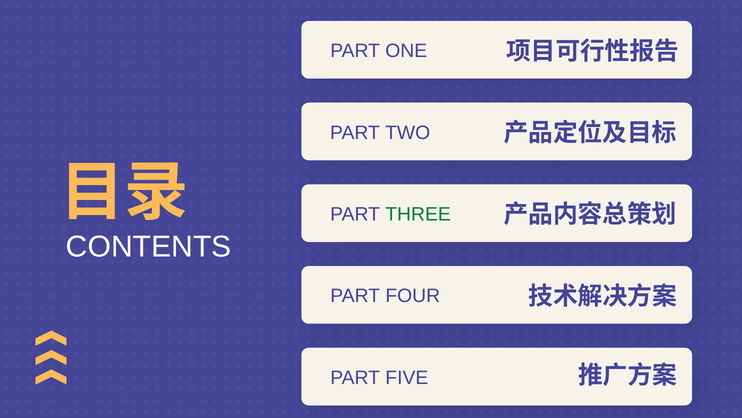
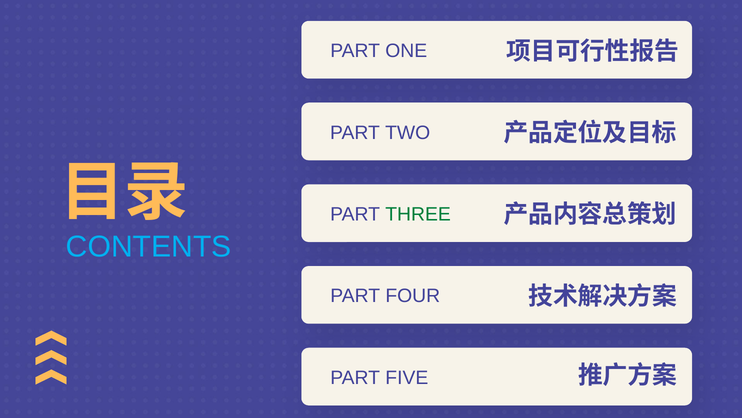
CONTENTS colour: white -> light blue
